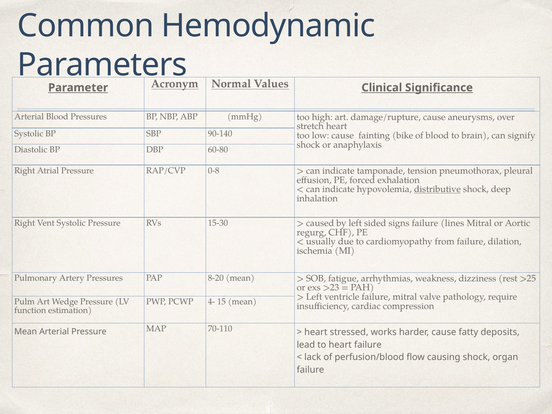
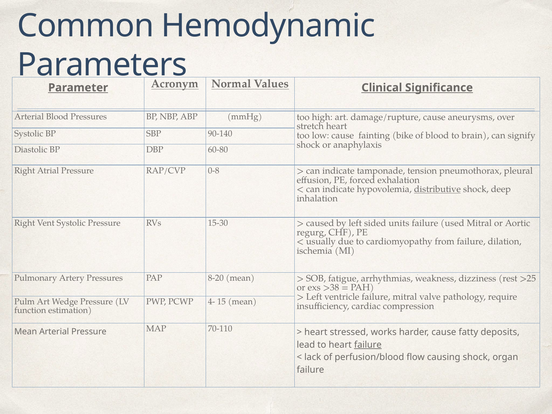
signs: signs -> units
lines: lines -> used
>23: >23 -> >38
failure at (368, 345) underline: none -> present
